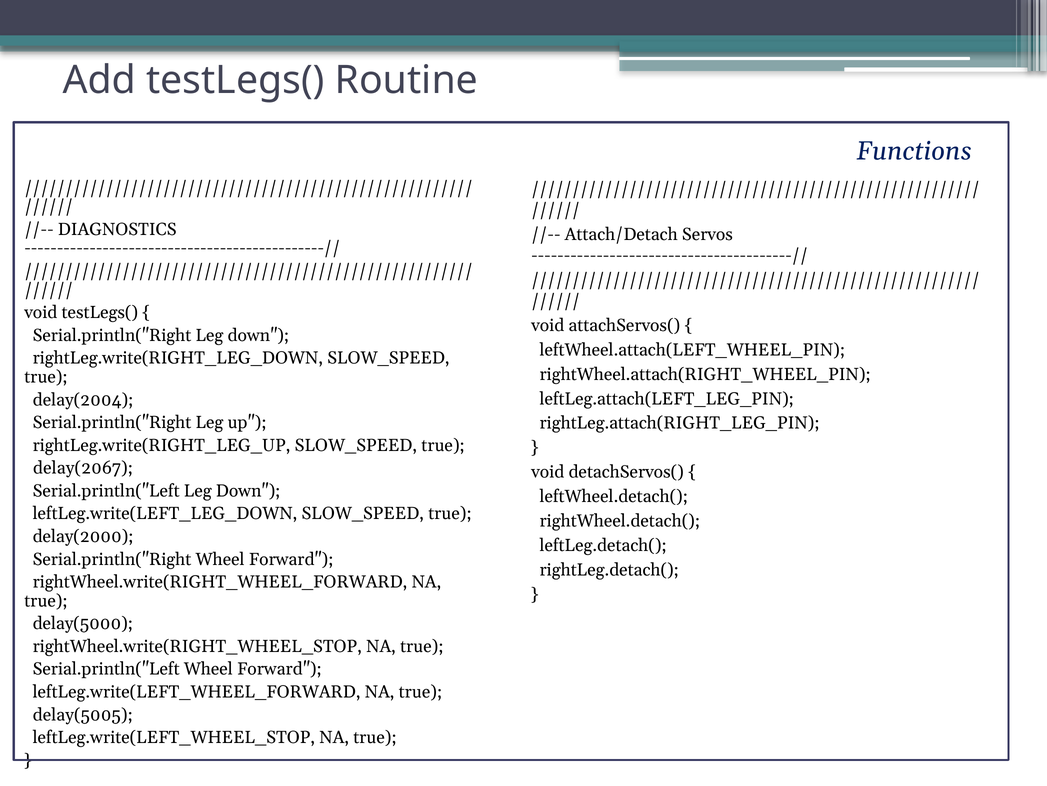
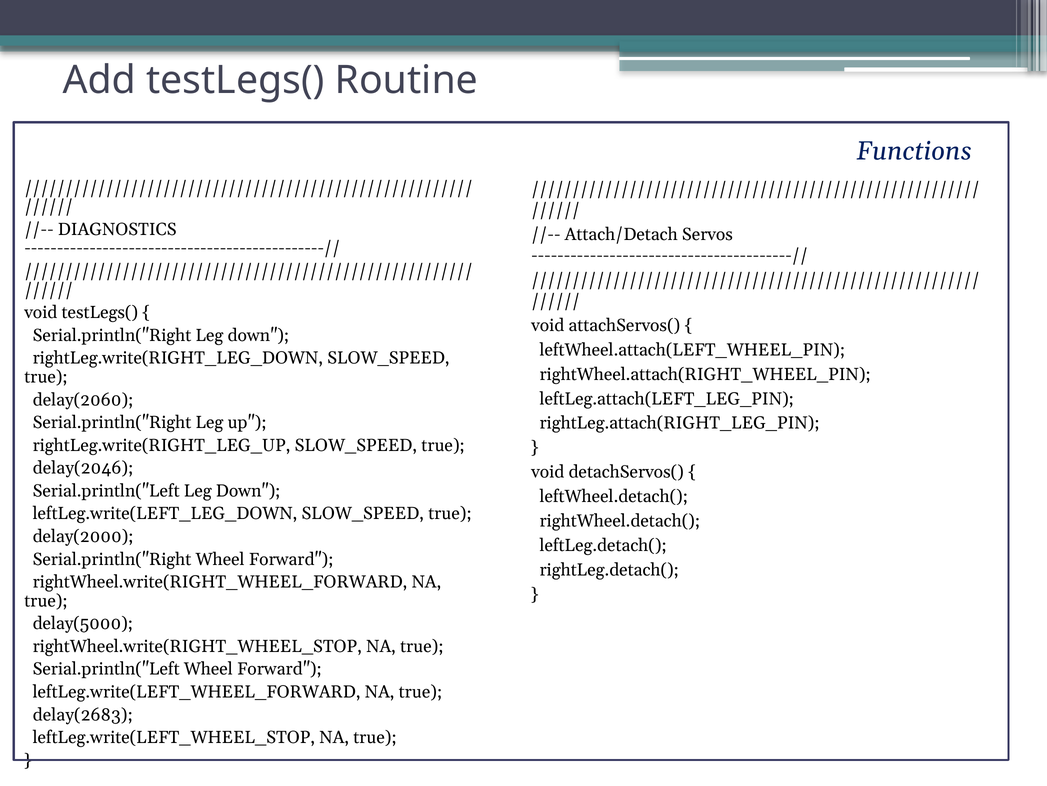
delay(2004: delay(2004 -> delay(2060
delay(2067: delay(2067 -> delay(2046
delay(5005: delay(5005 -> delay(2683
